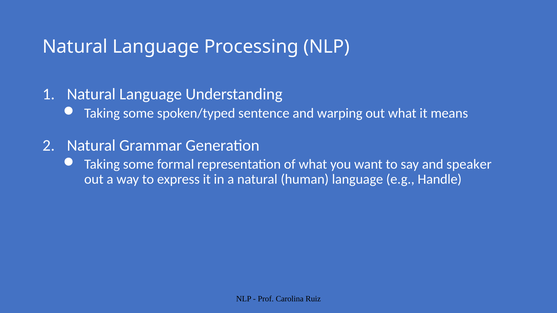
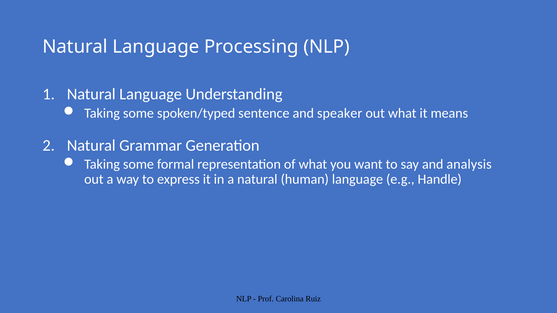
warping: warping -> speaker
speaker: speaker -> analysis
